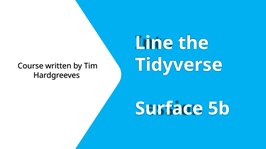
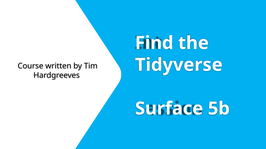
Line: Line -> Find
